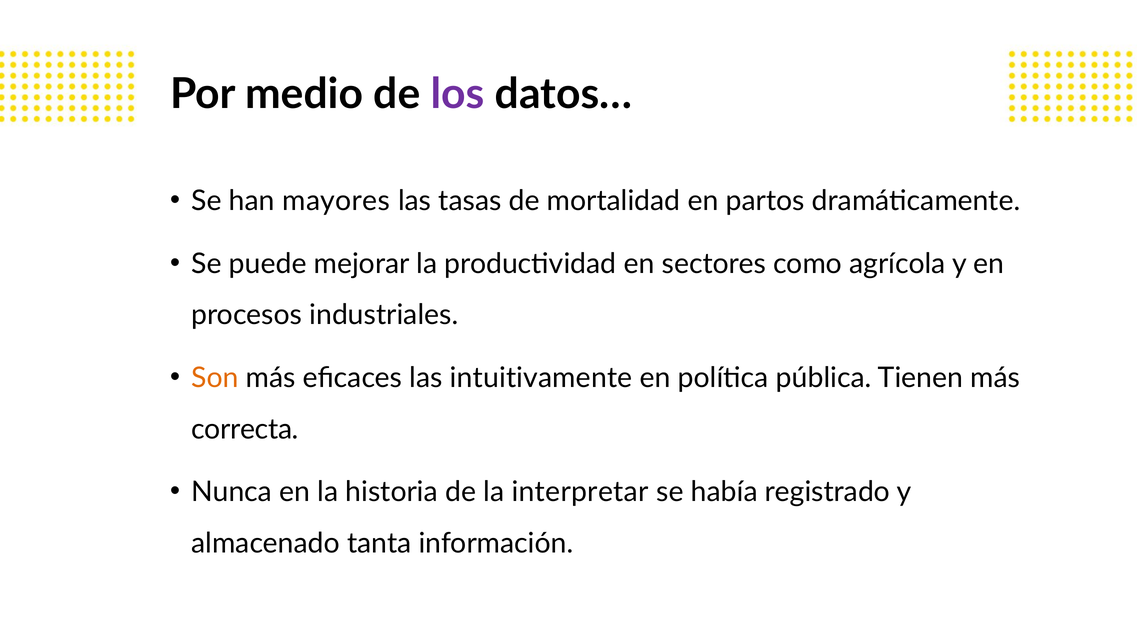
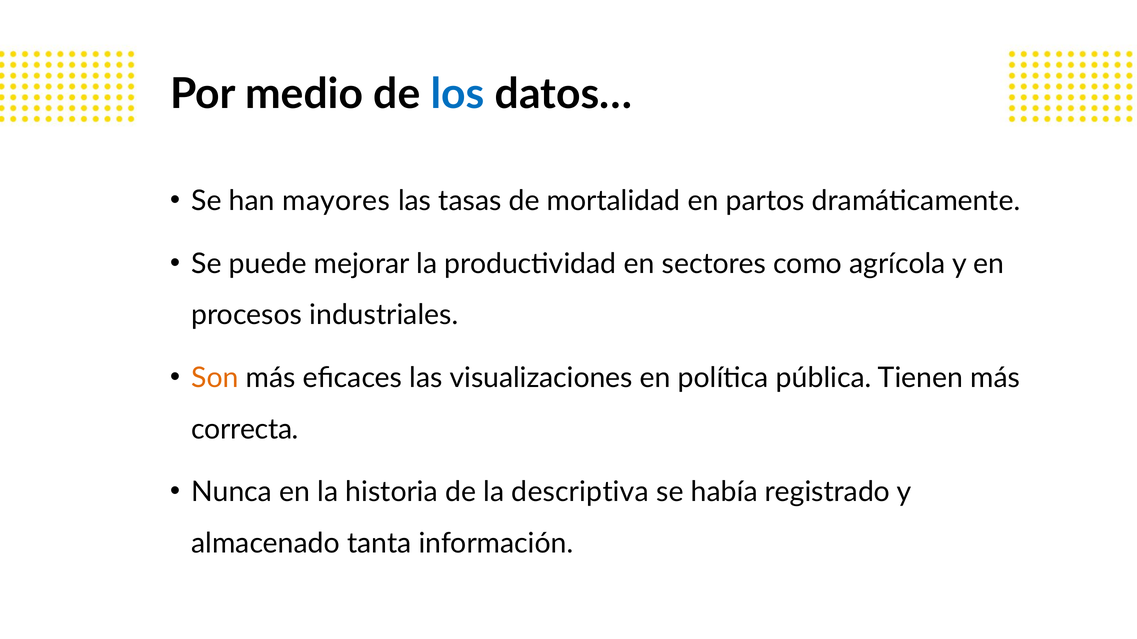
los colour: purple -> blue
intuitivamente: intuitivamente -> visualizaciones
interpretar: interpretar -> descriptiva
